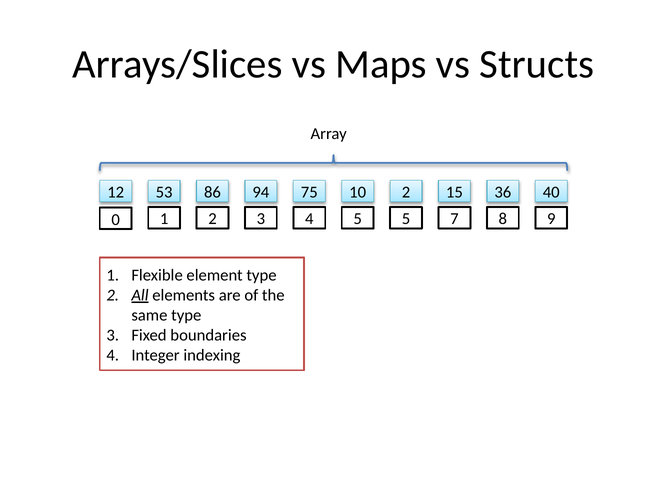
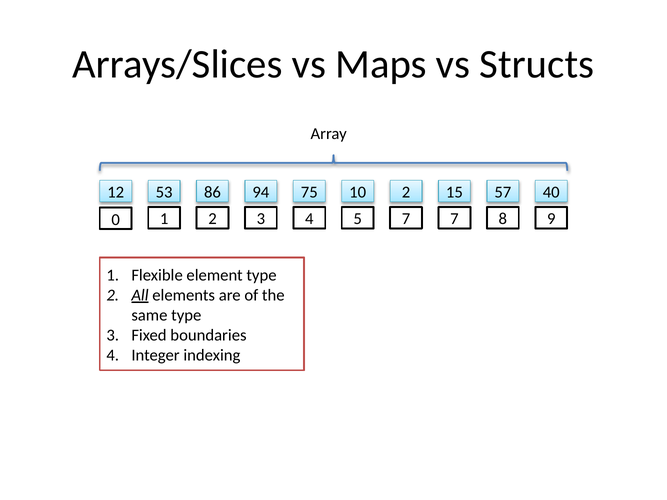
36: 36 -> 57
5 5: 5 -> 7
